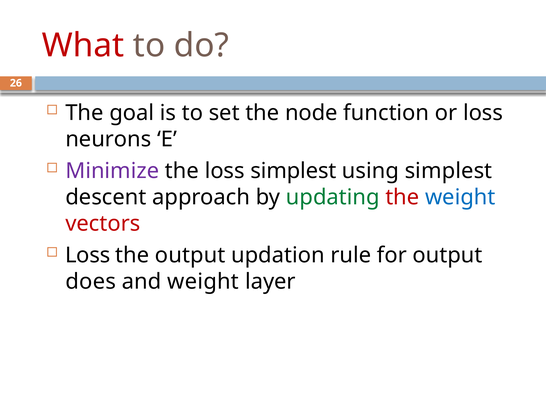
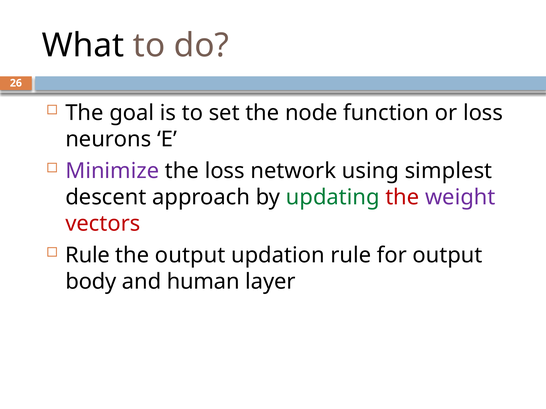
What colour: red -> black
loss simplest: simplest -> network
weight at (460, 197) colour: blue -> purple
Loss at (88, 256): Loss -> Rule
does: does -> body
and weight: weight -> human
